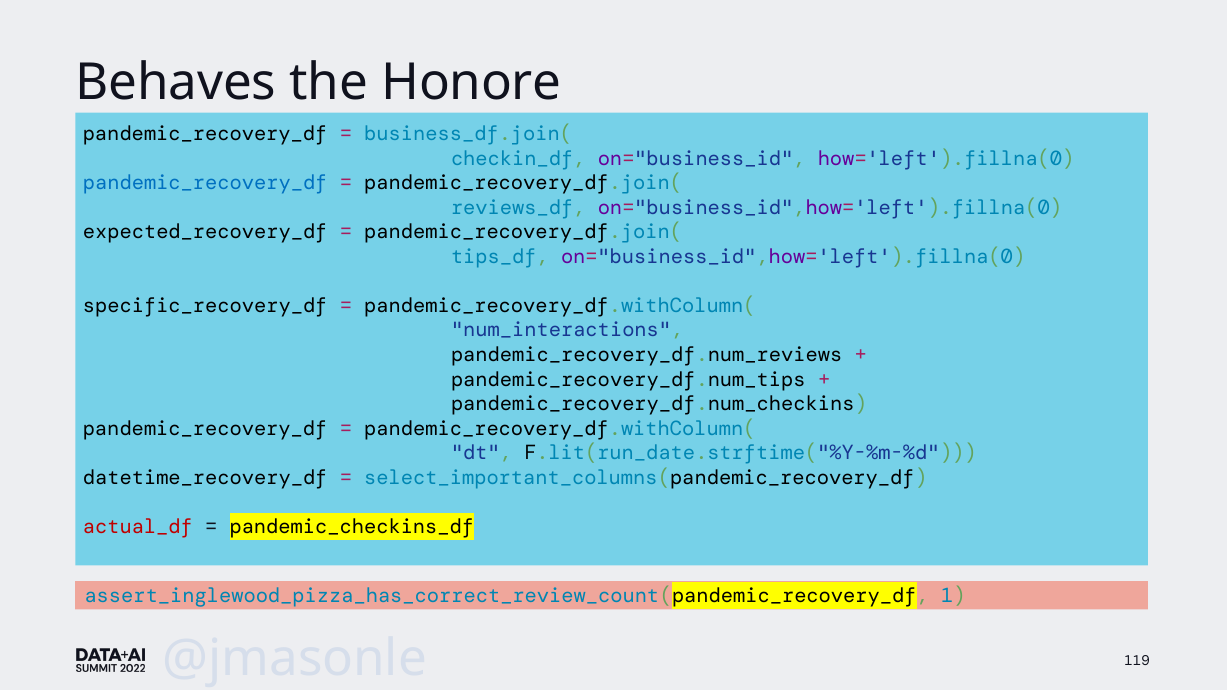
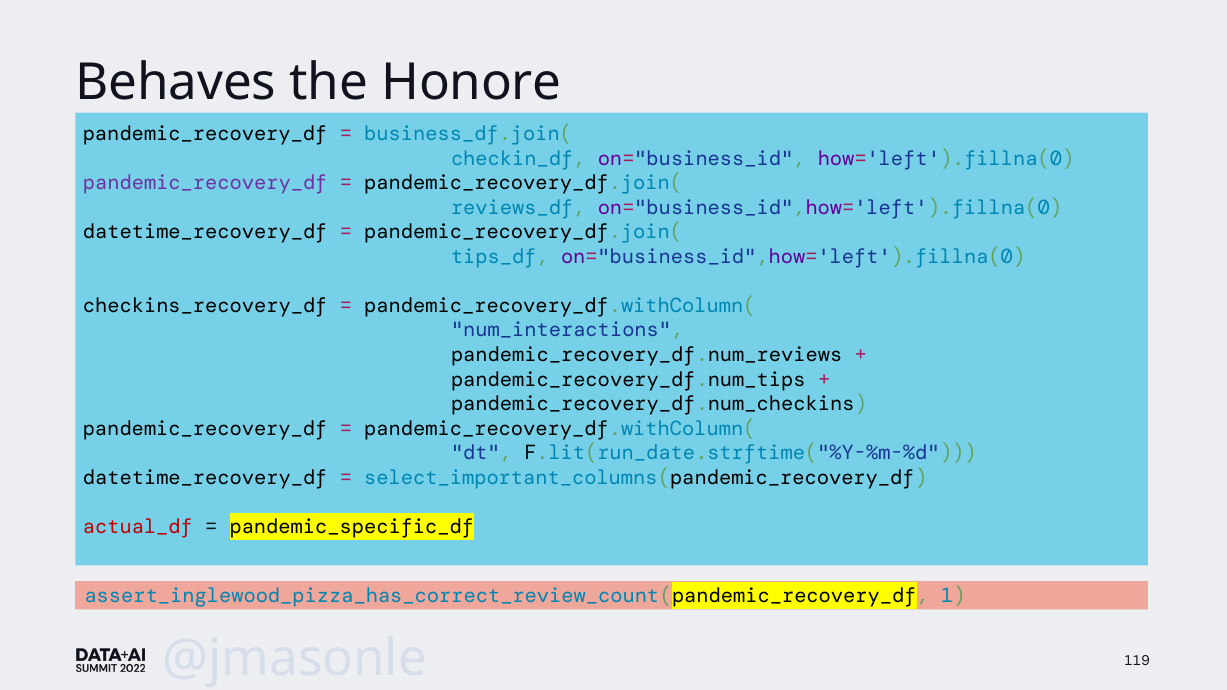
pandemic_recovery_df at (205, 183) colour: blue -> purple
expected_recovery_df at (205, 232): expected_recovery_df -> datetime_recovery_df
specific_recovery_df: specific_recovery_df -> checkins_recovery_df
pandemic_checkins_df: pandemic_checkins_df -> pandemic_specific_df
